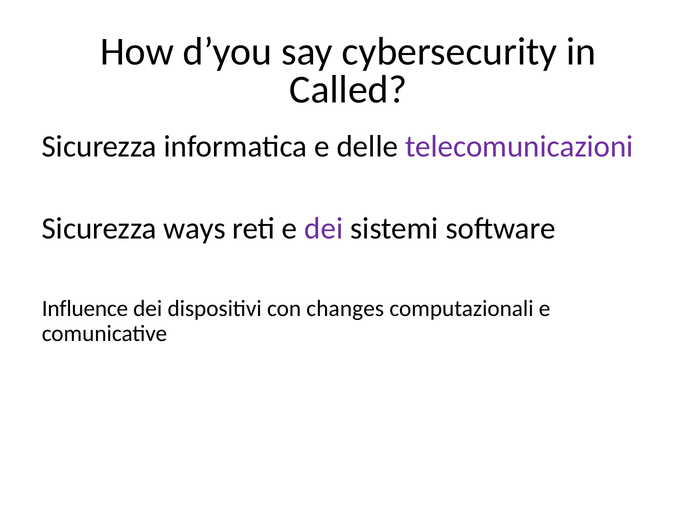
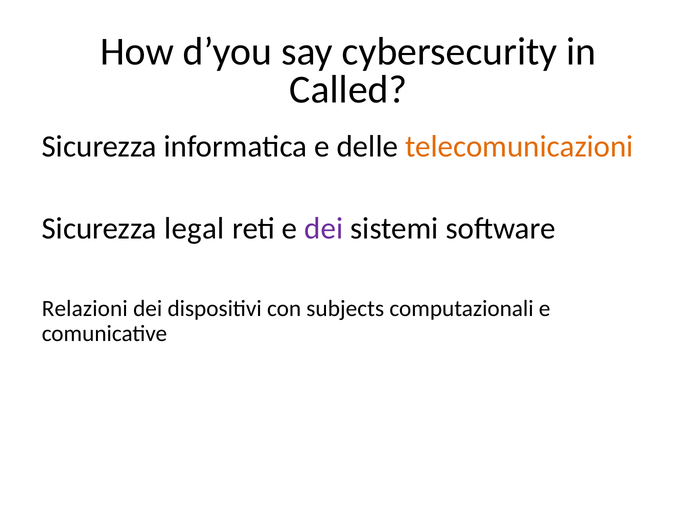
telecomunicazioni colour: purple -> orange
ways: ways -> legal
Influence: Influence -> Relazioni
changes: changes -> subjects
